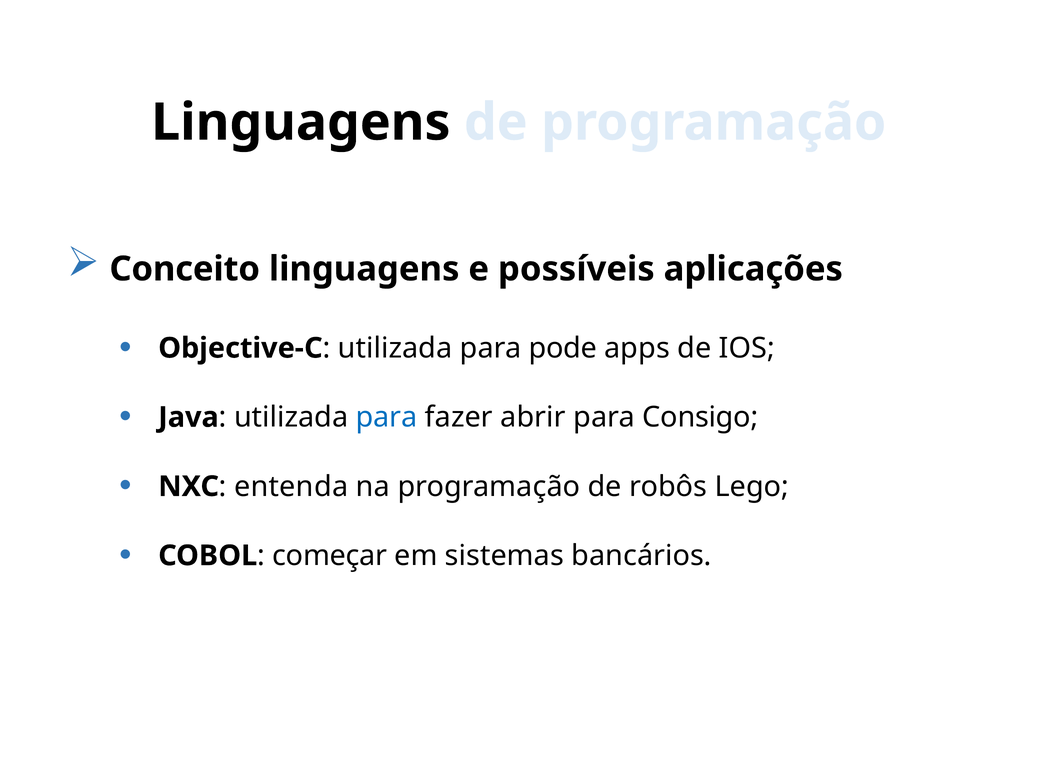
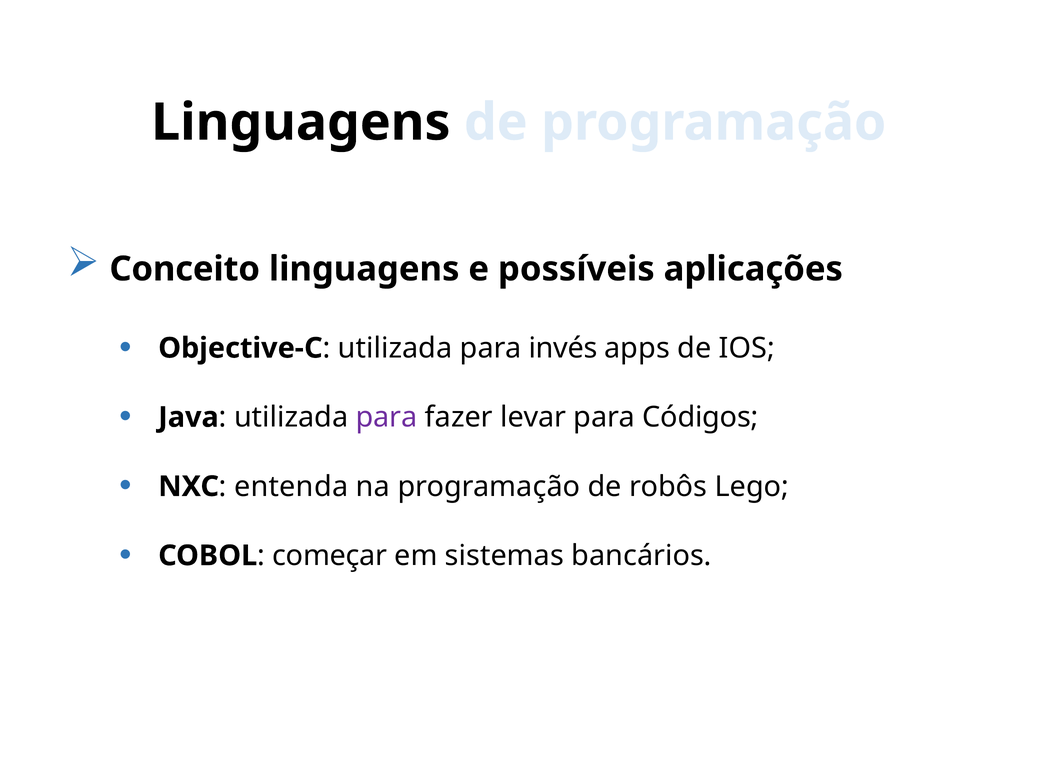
pode: pode -> invés
para at (387, 418) colour: blue -> purple
abrir: abrir -> levar
Consigo: Consigo -> Códigos
